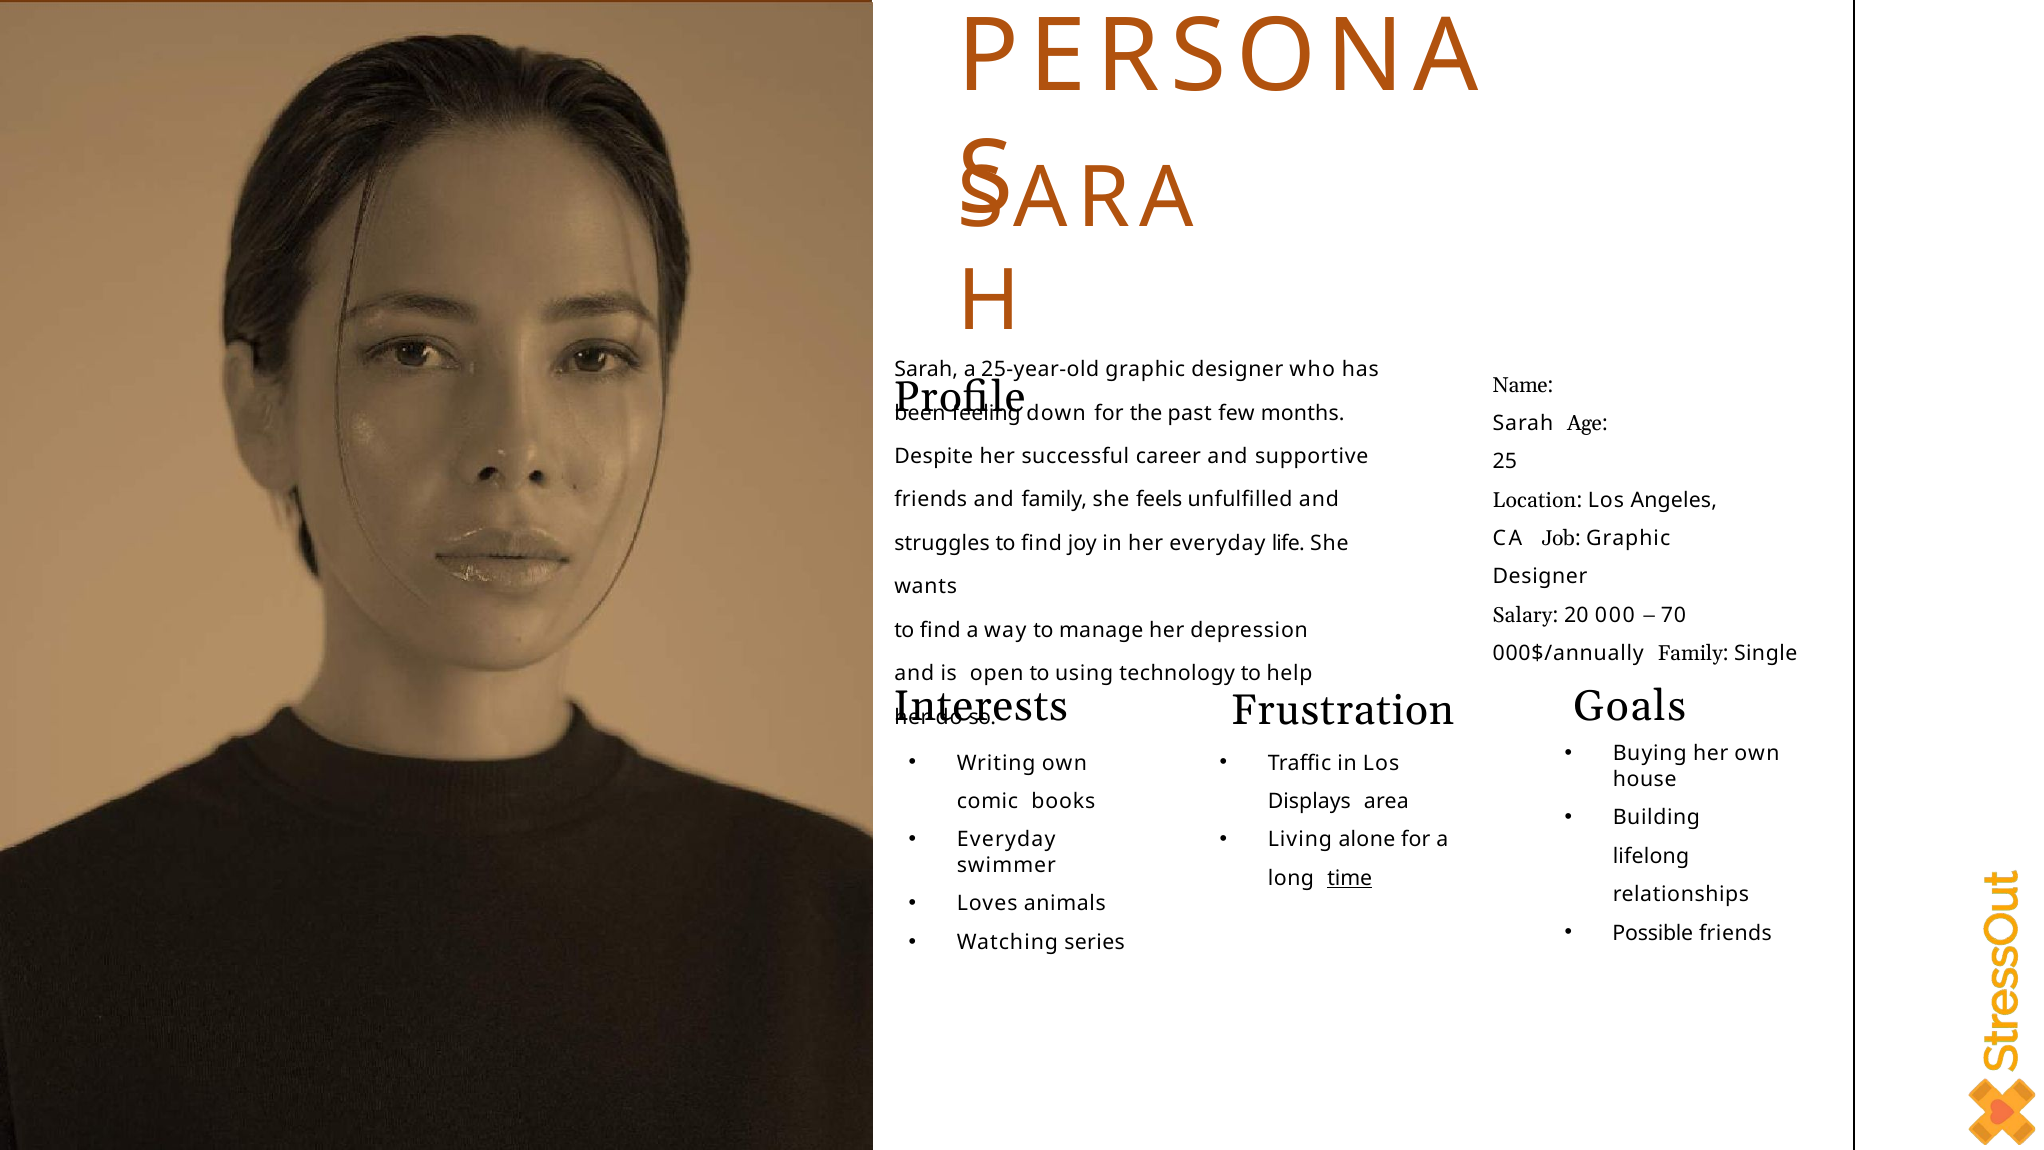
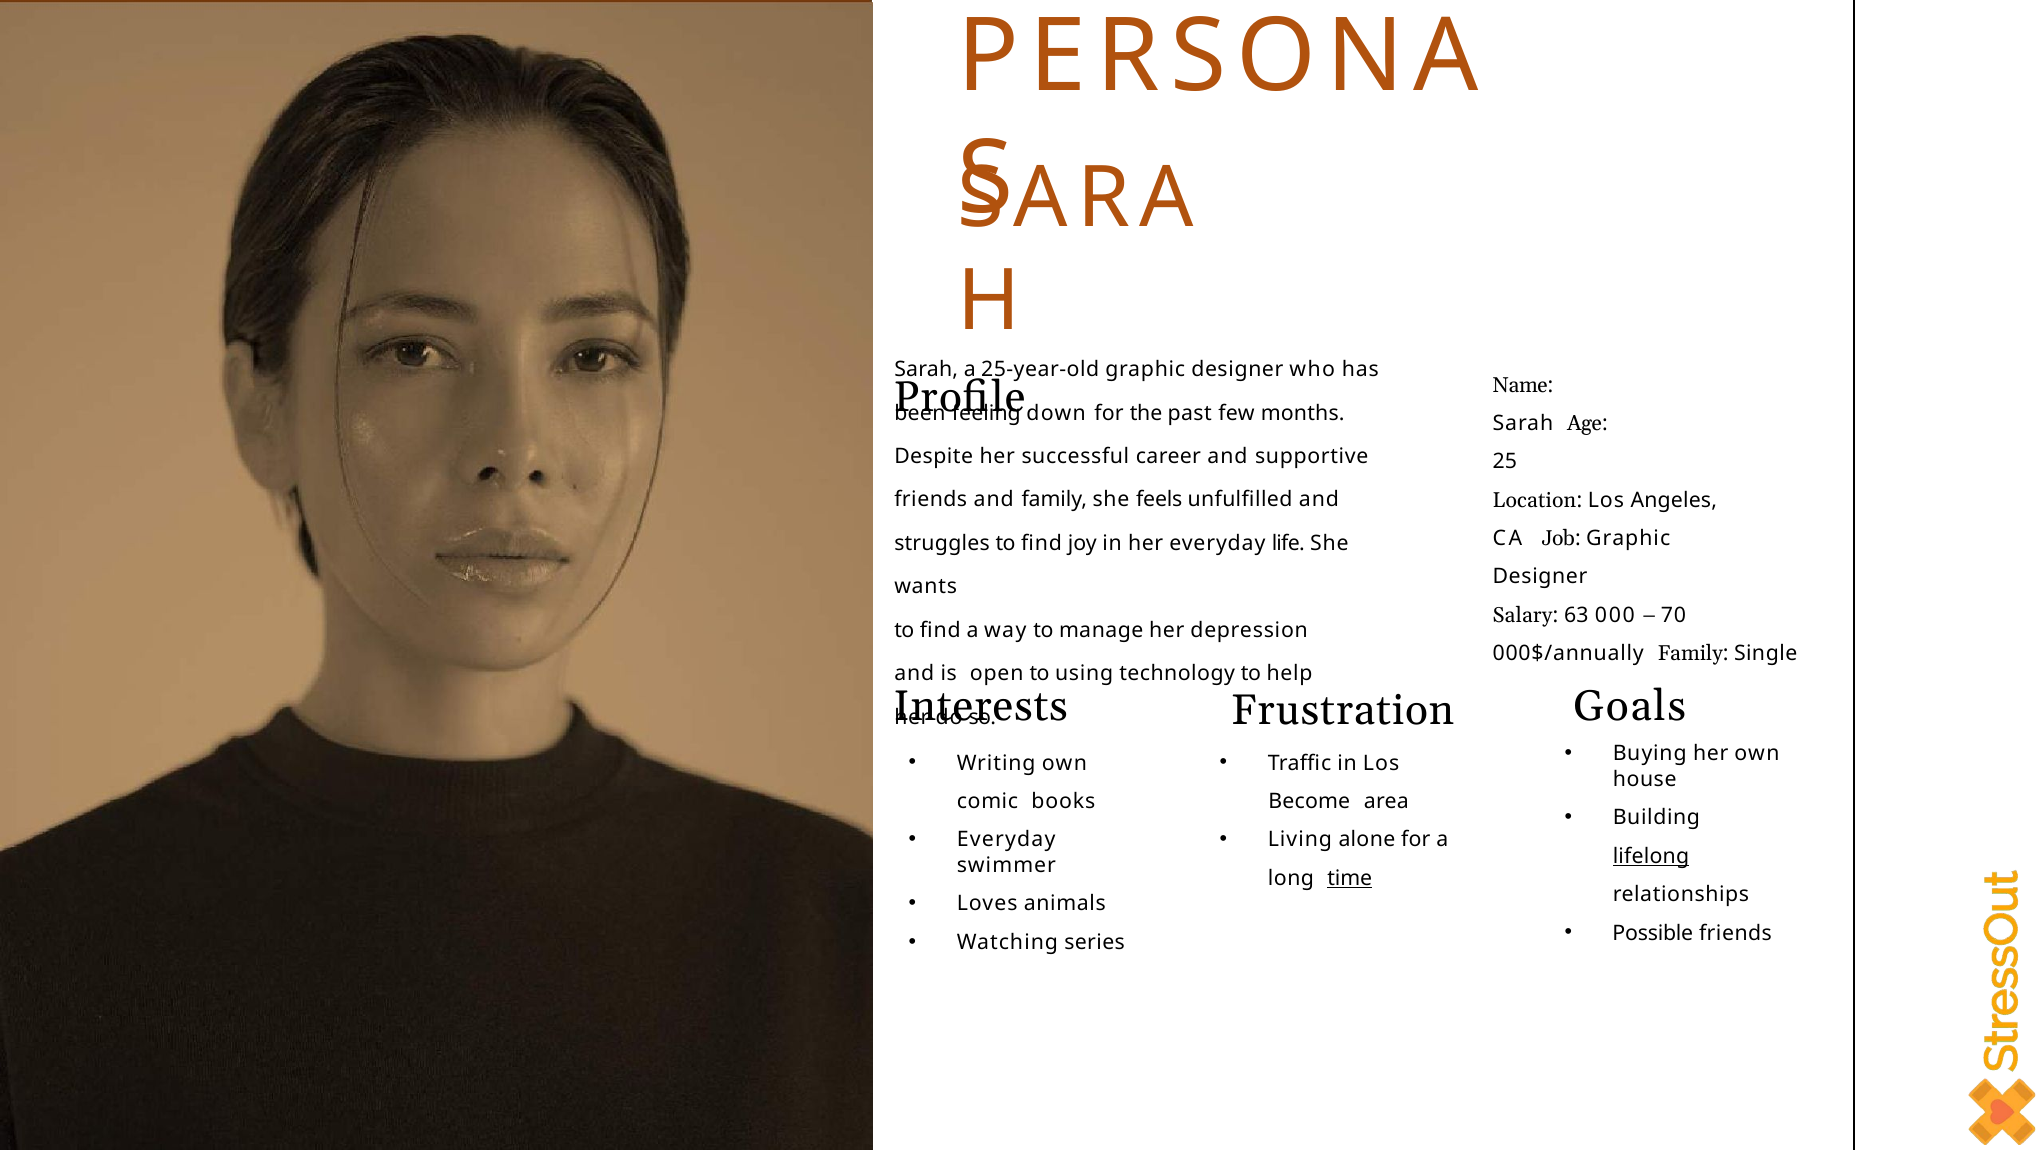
20: 20 -> 63
Displays: Displays -> Become
lifelong underline: none -> present
